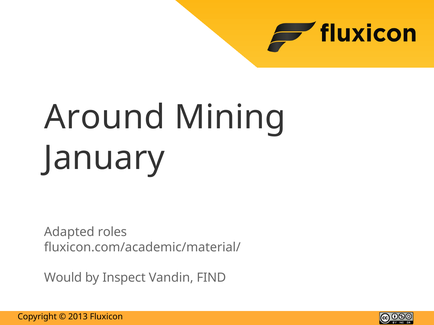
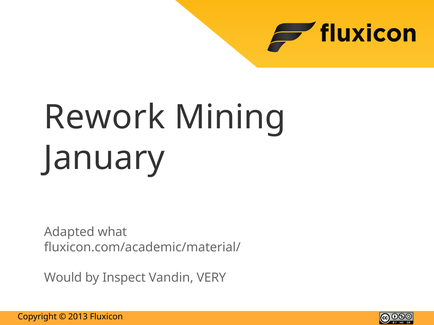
Around: Around -> Rework
roles: roles -> what
FIND: FIND -> VERY
